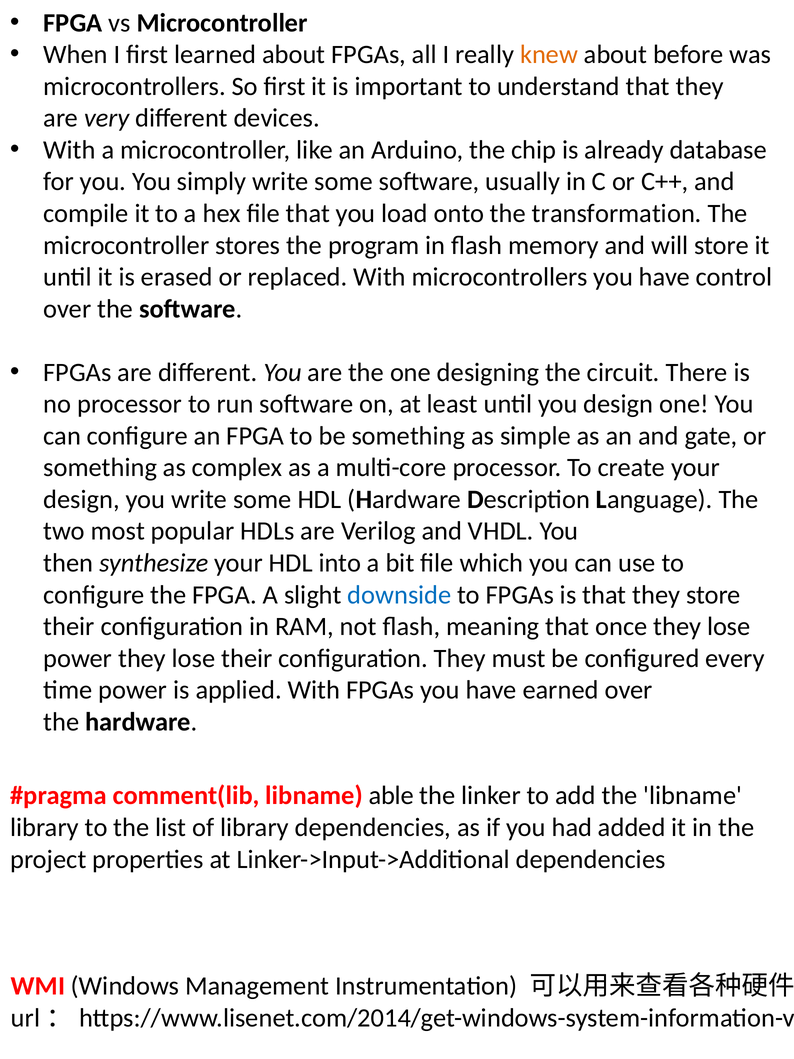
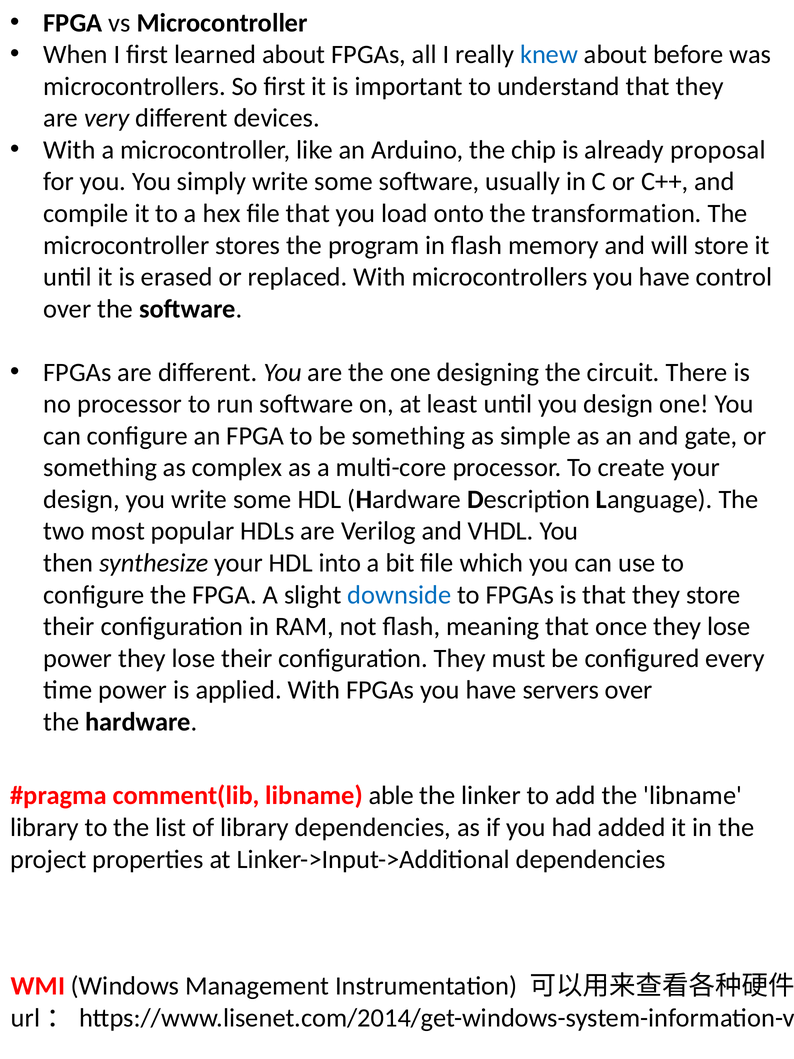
knew colour: orange -> blue
database: database -> proposal
earned: earned -> servers
